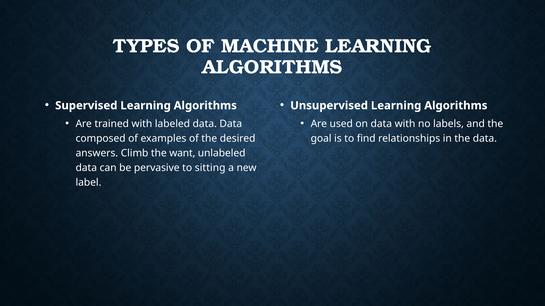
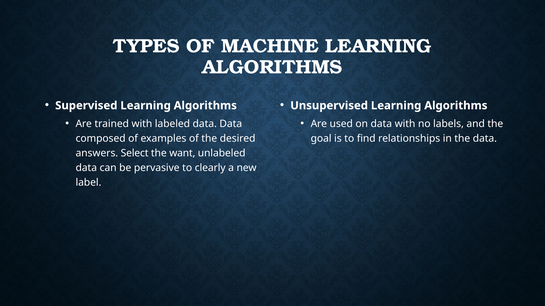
Climb: Climb -> Select
sitting: sitting -> clearly
